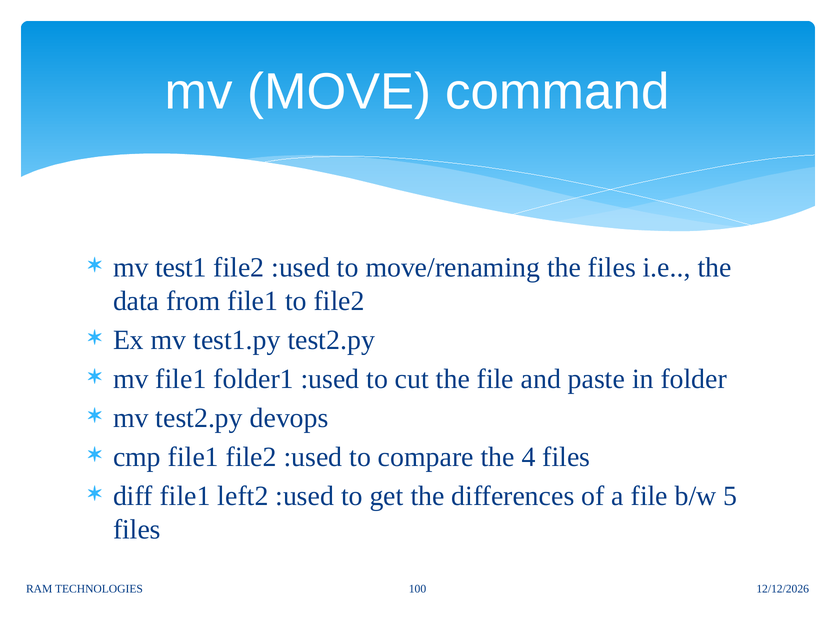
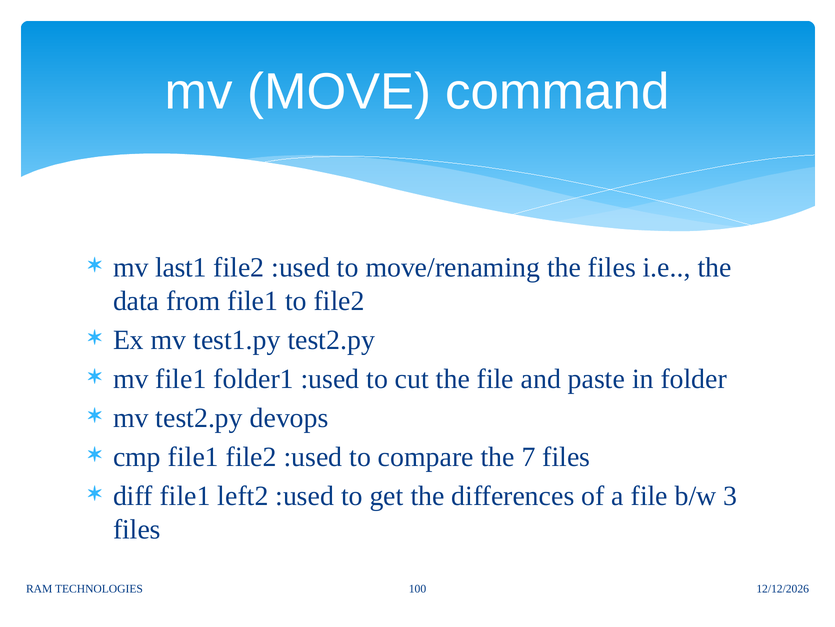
test1: test1 -> last1
4: 4 -> 7
5: 5 -> 3
